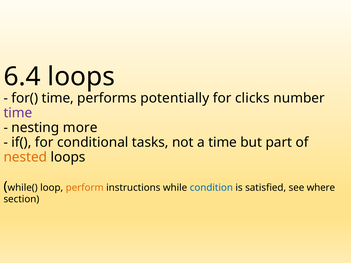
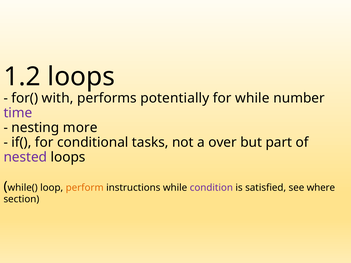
6.4: 6.4 -> 1.2
for( time: time -> with
for clicks: clicks -> while
a time: time -> over
nested colour: orange -> purple
condition colour: blue -> purple
